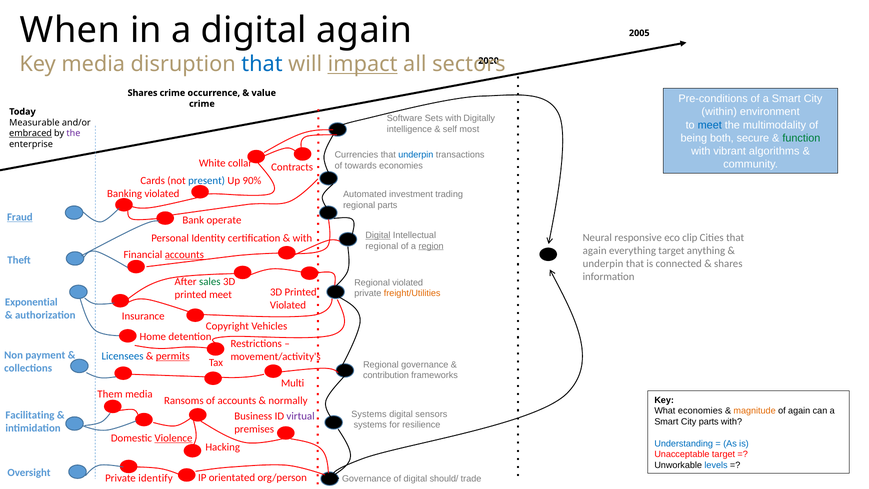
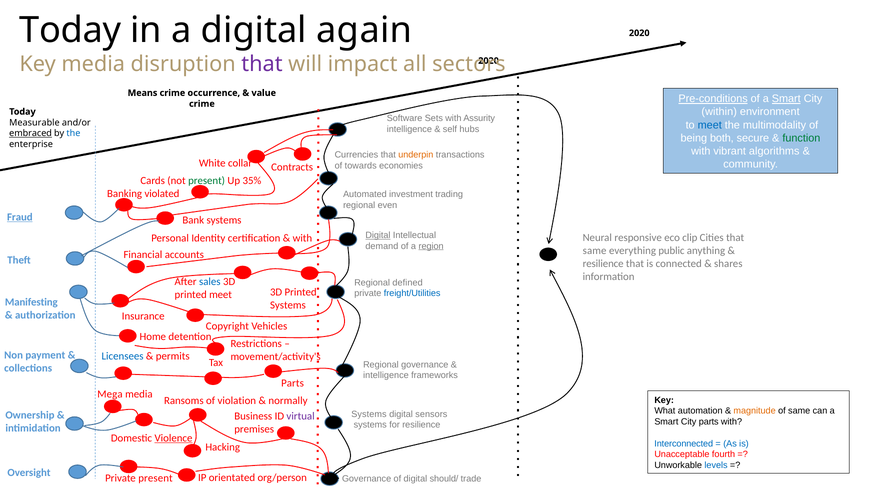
When at (70, 30): When -> Today
2005 at (639, 33): 2005 -> 2020
that at (262, 64) colour: blue -> purple
impact underline: present -> none
Shares at (143, 93): Shares -> Means
Pre-conditions underline: none -> present
Smart at (786, 99) underline: none -> present
Digitally: Digitally -> Assurity
most: most -> hubs
the at (73, 133) colour: purple -> blue
underpin at (416, 155) colour: blue -> orange
present at (207, 181) colour: blue -> green
90%: 90% -> 35%
regional parts: parts -> even
Bank operate: operate -> systems
regional at (382, 246): regional -> demand
again at (595, 251): again -> same
everything target: target -> public
accounts at (184, 254) underline: present -> none
underpin at (603, 264): underpin -> resilience
sales colour: green -> blue
Regional violated: violated -> defined
freight/Utilities colour: orange -> blue
Exponential: Exponential -> Manifesting
Violated at (288, 305): Violated -> Systems
permits underline: present -> none
contribution at (386, 375): contribution -> intelligence
Multi at (293, 383): Multi -> Parts
Them: Them -> Mega
of accounts: accounts -> violation
What economies: economies -> automation
of again: again -> same
Facilitating: Facilitating -> Ownership
Understanding: Understanding -> Interconnected
Unacceptable target: target -> fourth
Private identify: identify -> present
